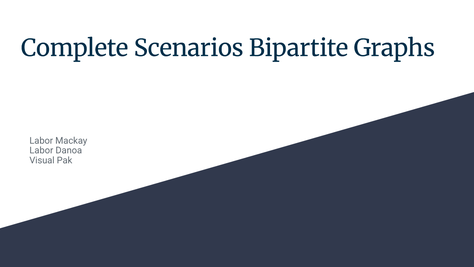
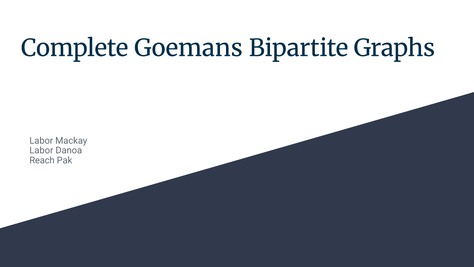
Scenarios: Scenarios -> Goemans
Visual: Visual -> Reach
